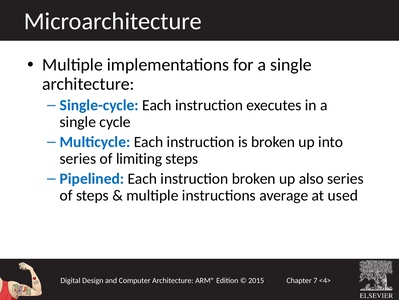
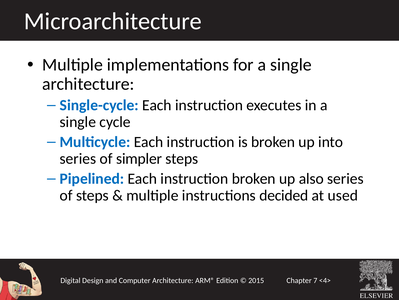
limiting: limiting -> simpler
average: average -> decided
